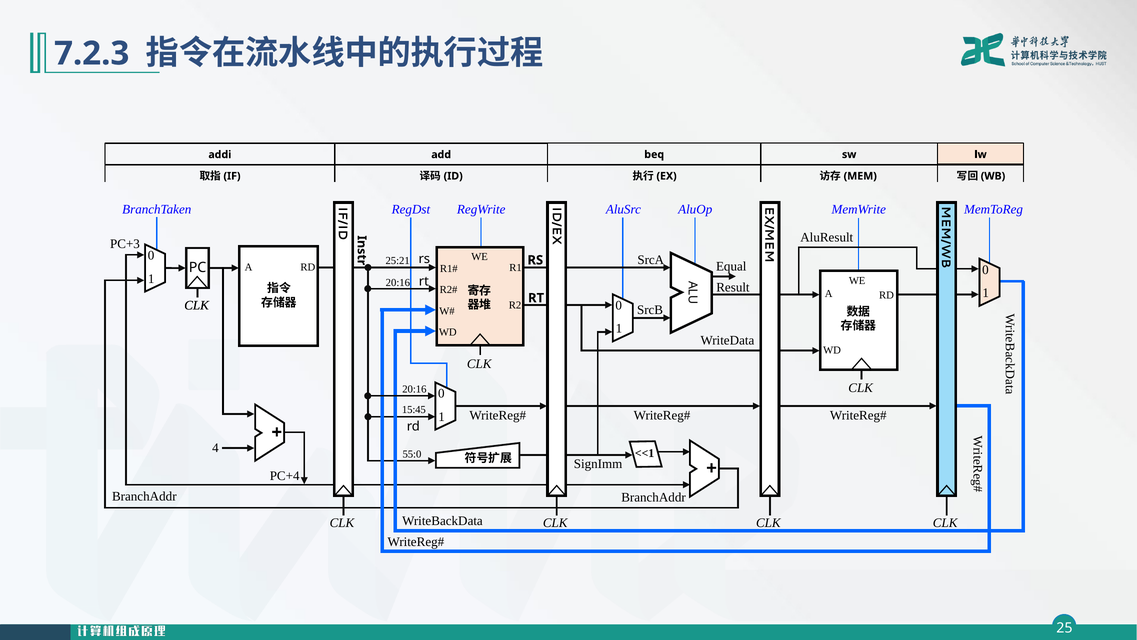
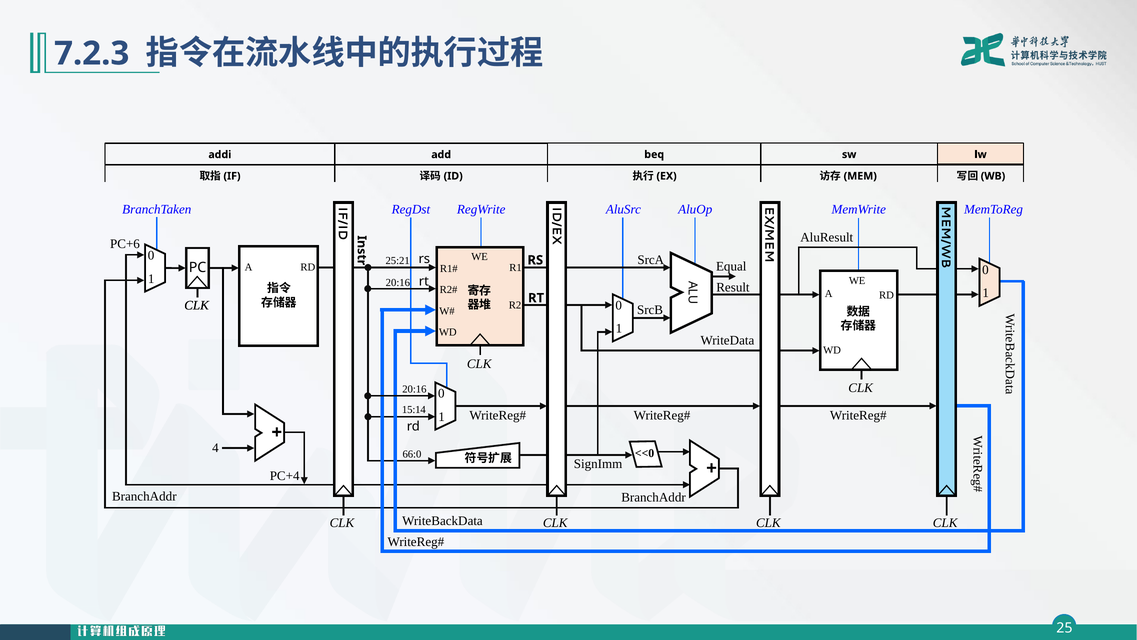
PC+3: PC+3 -> PC+6
15:45: 15:45 -> 15:14
<<1: <<1 -> <<0
55:0: 55:0 -> 66:0
